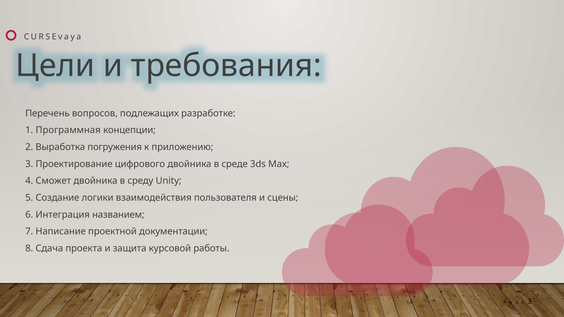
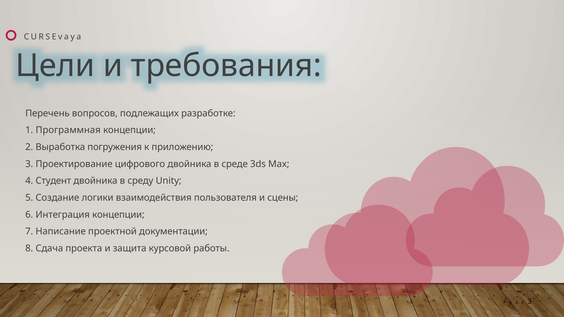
Сможет: Сможет -> Студент
Интеграция названием: названием -> концепции
